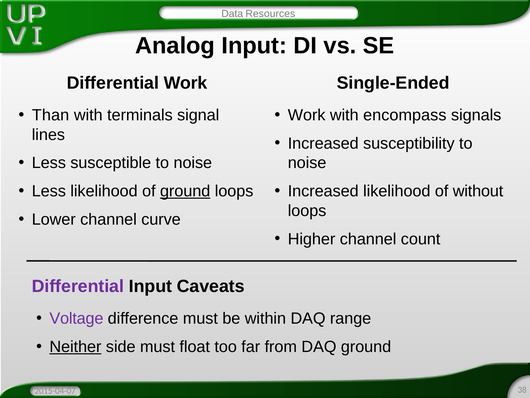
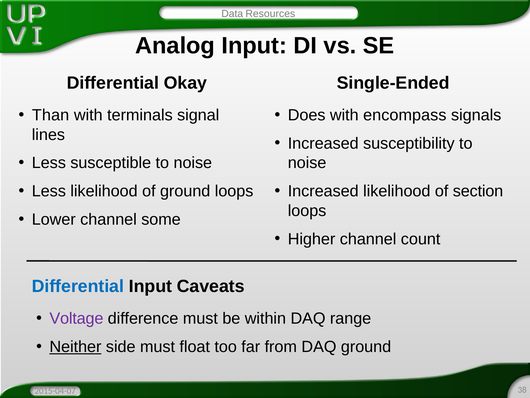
Differential Work: Work -> Okay
Work at (307, 115): Work -> Does
ground at (185, 191) underline: present -> none
without: without -> section
curve: curve -> some
Differential at (78, 286) colour: purple -> blue
